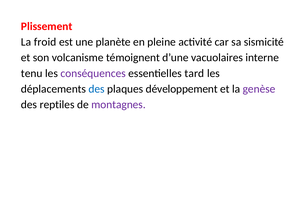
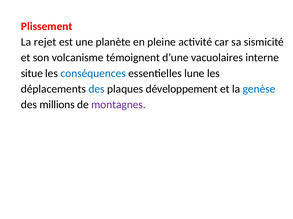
froid: froid -> rejet
tenu: tenu -> situe
conséquences colour: purple -> blue
tard: tard -> lune
genèse colour: purple -> blue
reptiles: reptiles -> millions
